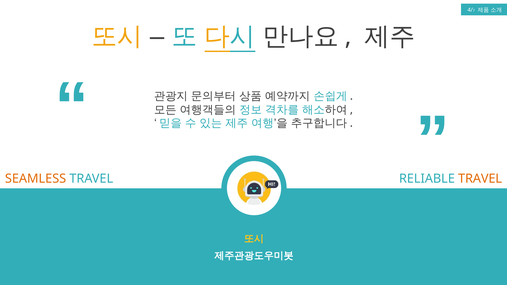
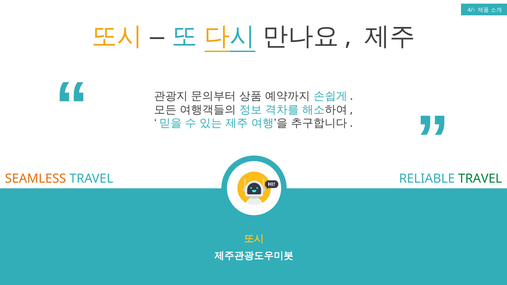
TRAVEL at (480, 179) colour: orange -> green
